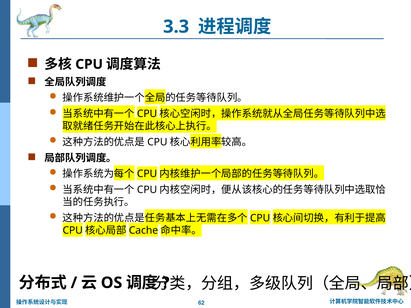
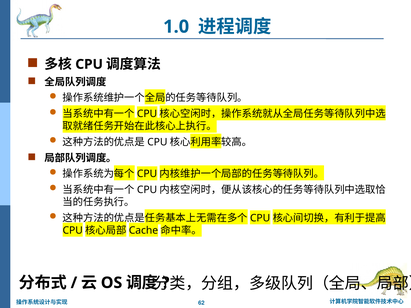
3.3: 3.3 -> 1.0
